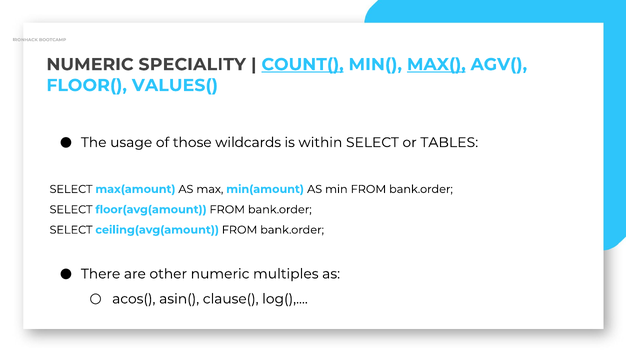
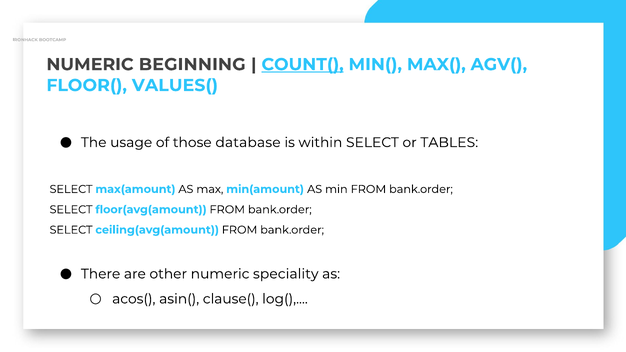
SPECIALITY: SPECIALITY -> BEGINNING
MAX( underline: present -> none
wildcards: wildcards -> database
multiples: multiples -> speciality
